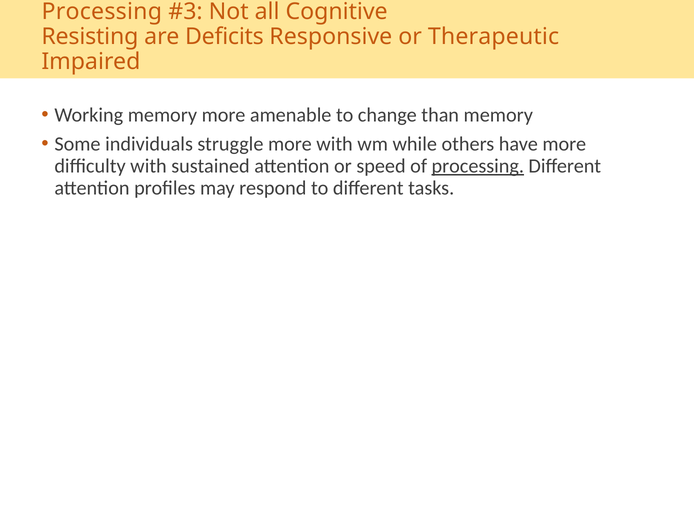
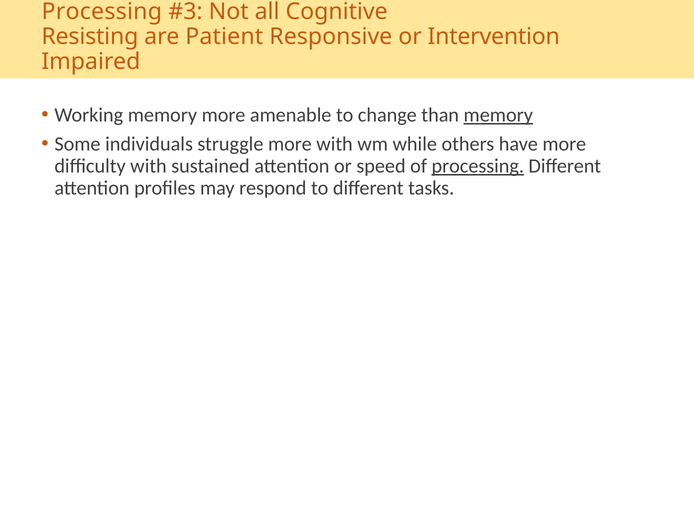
Deficits: Deficits -> Patient
Therapeutic: Therapeutic -> Intervention
memory at (498, 115) underline: none -> present
